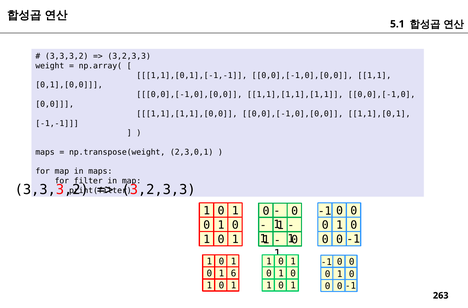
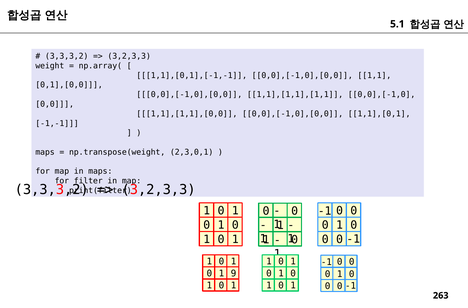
6: 6 -> 9
